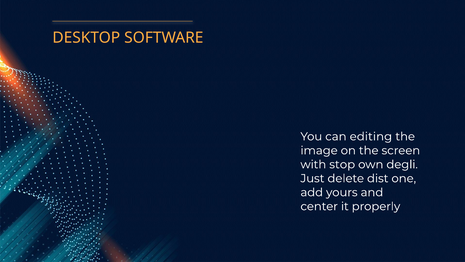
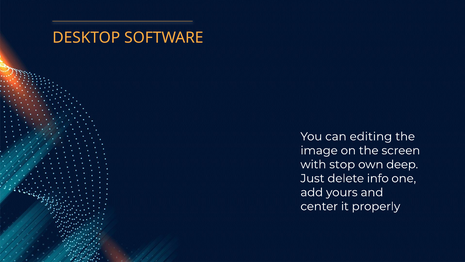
degli: degli -> deep
dist: dist -> info
